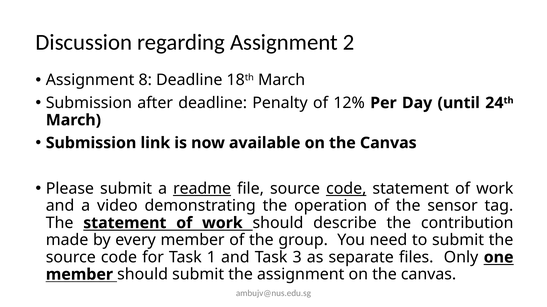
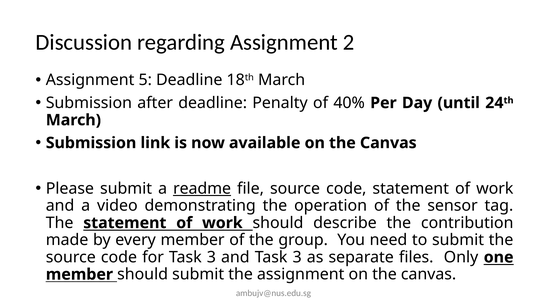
8: 8 -> 5
12%: 12% -> 40%
code at (346, 189) underline: present -> none
for Task 1: 1 -> 3
